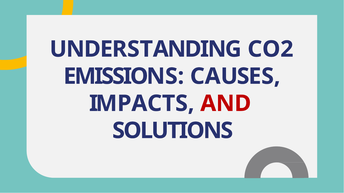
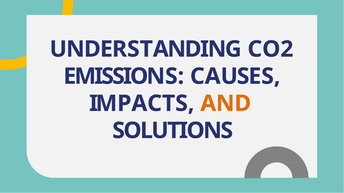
AND colour: red -> orange
